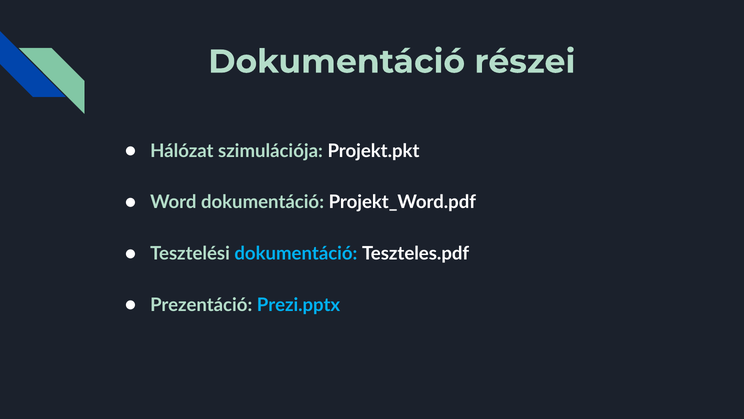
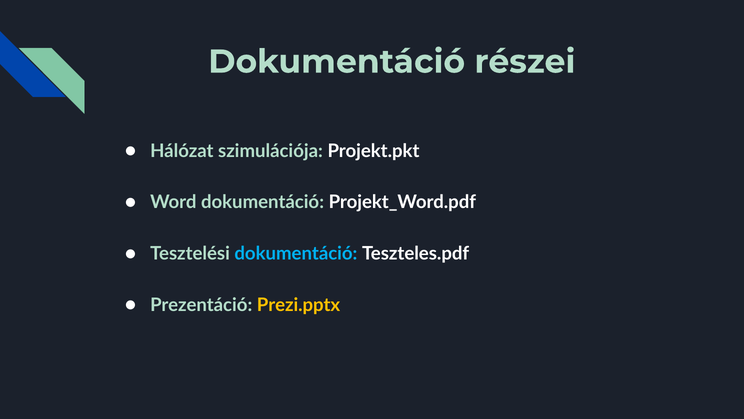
Prezi.pptx colour: light blue -> yellow
